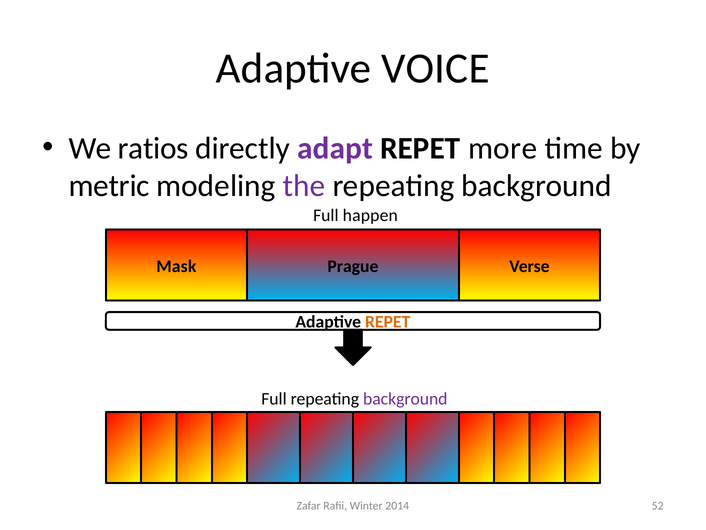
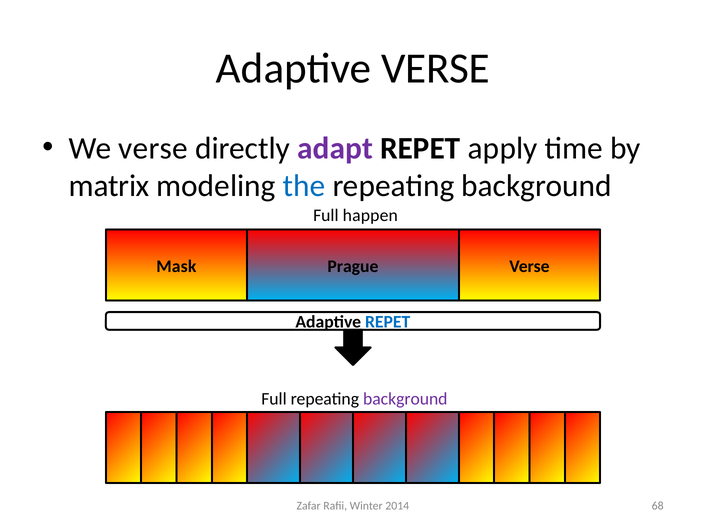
Adaptive VOICE: VOICE -> VERSE
We ratios: ratios -> verse
more: more -> apply
metric: metric -> matrix
the colour: purple -> blue
REPET at (388, 322) colour: orange -> blue
52: 52 -> 68
